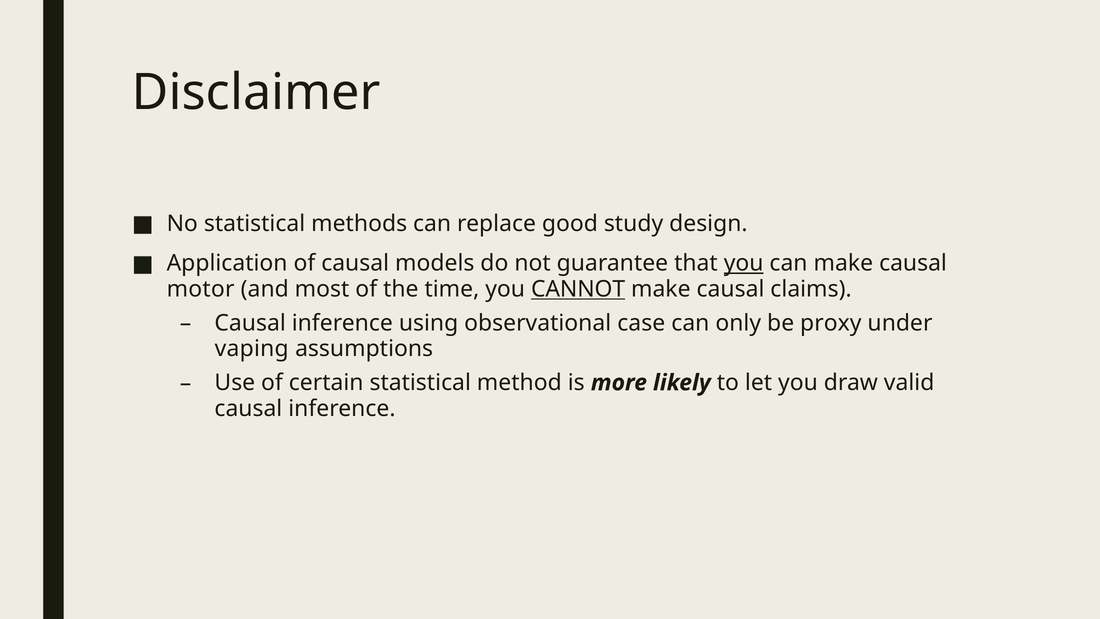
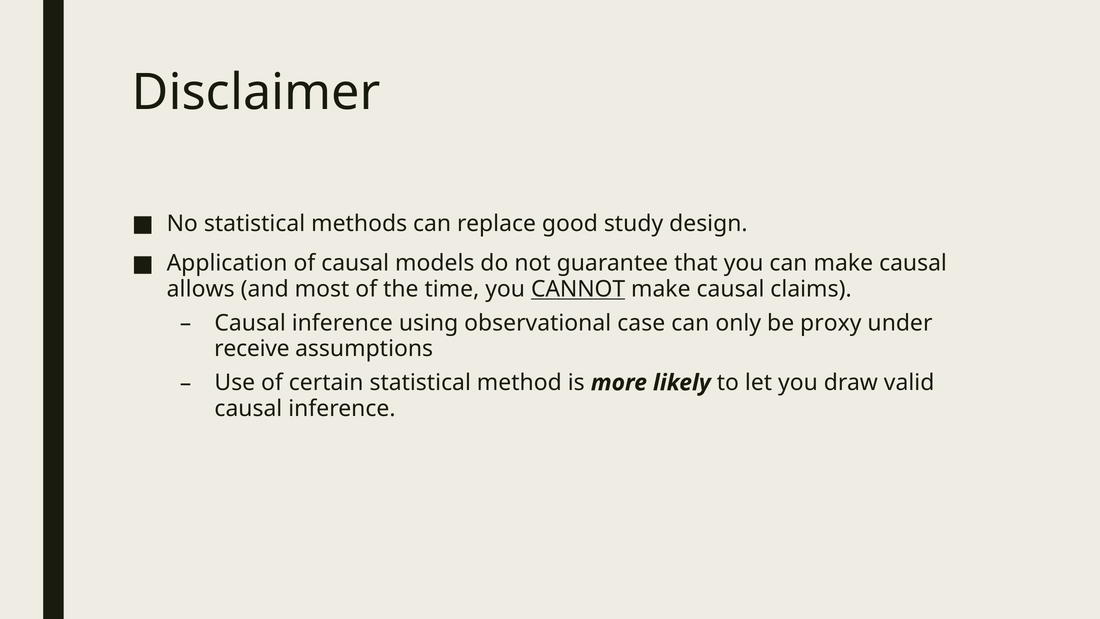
you at (744, 263) underline: present -> none
motor: motor -> allows
vaping: vaping -> receive
